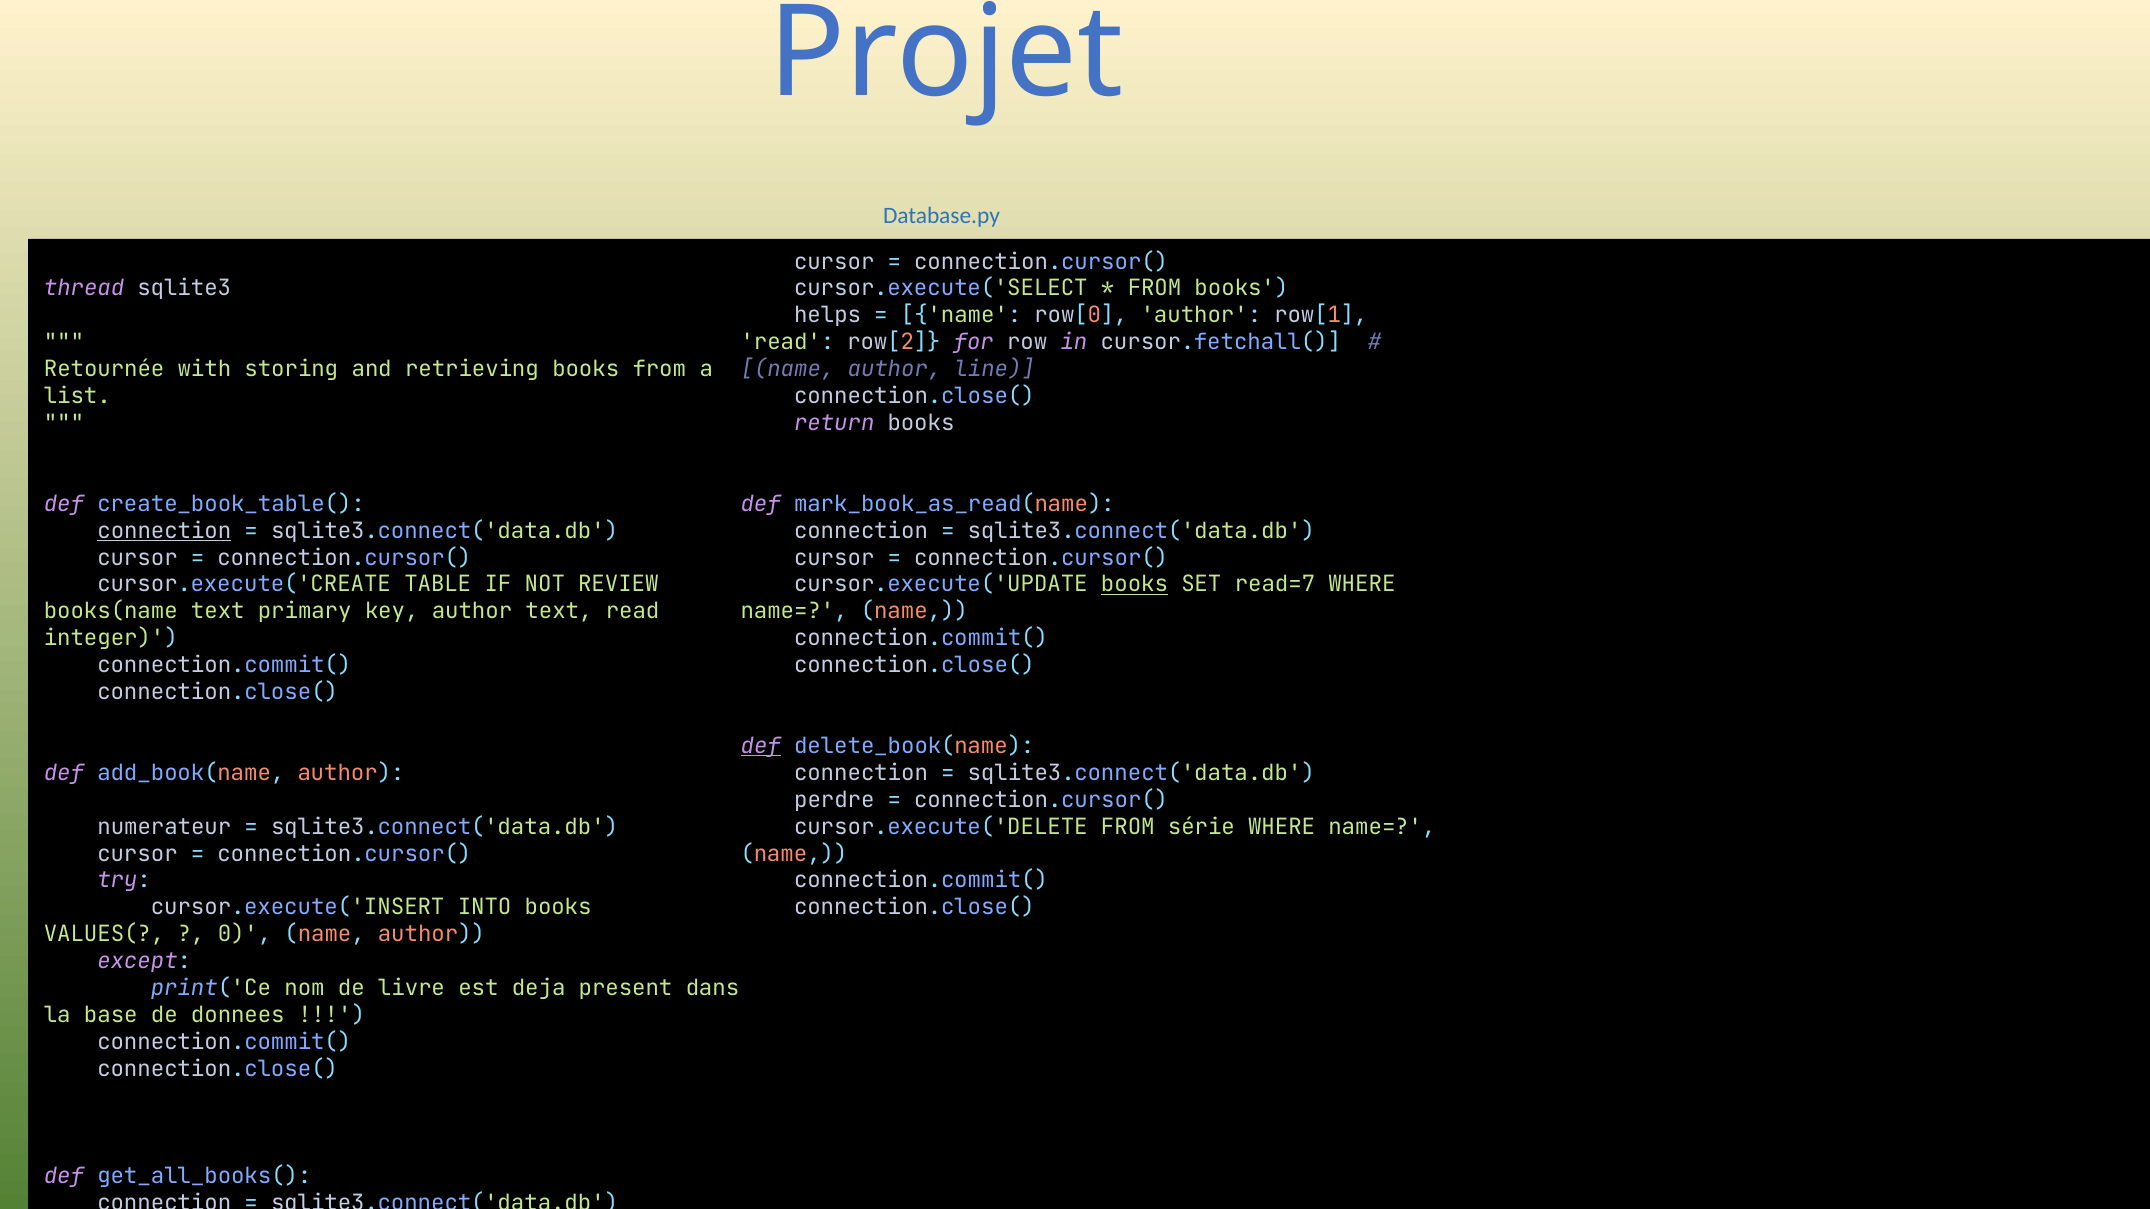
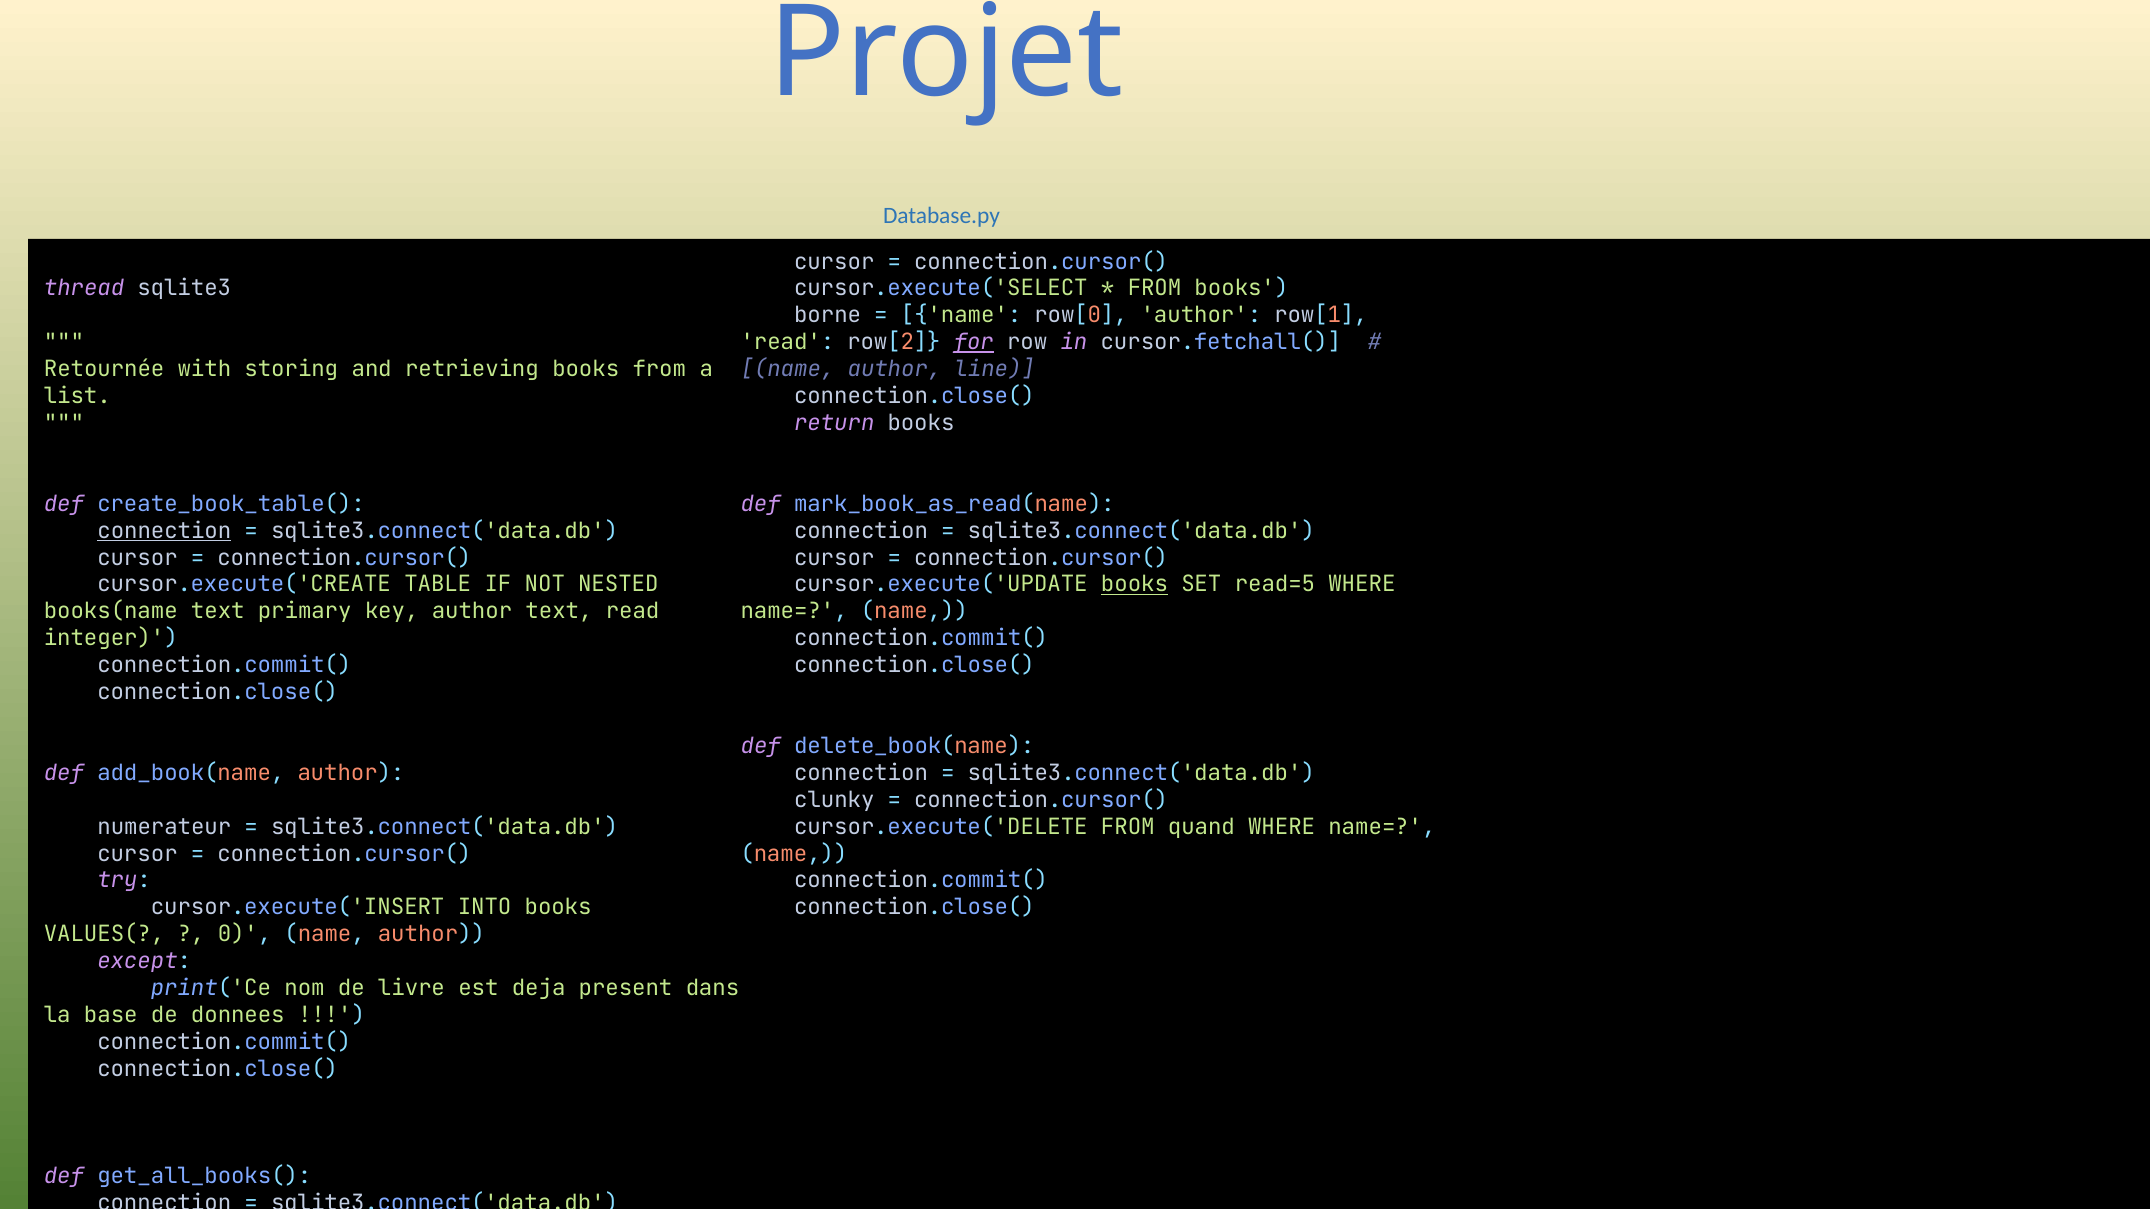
helps: helps -> borne
for underline: none -> present
REVIEW: REVIEW -> NESTED
read=7: read=7 -> read=5
def at (761, 746) underline: present -> none
perdre: perdre -> clunky
série: série -> quand
